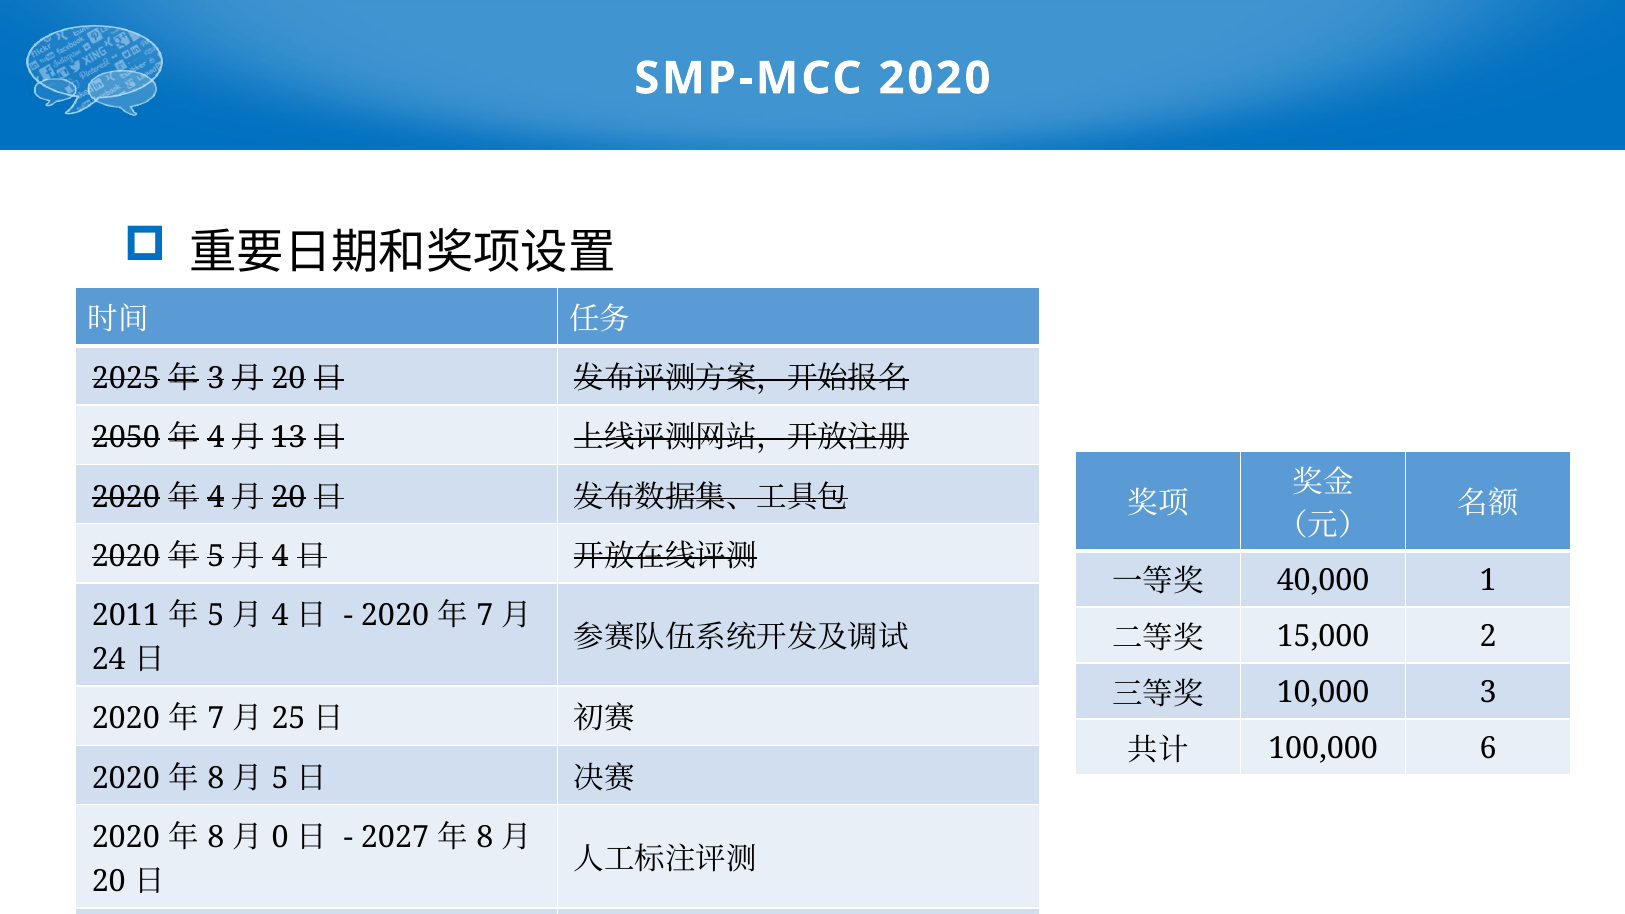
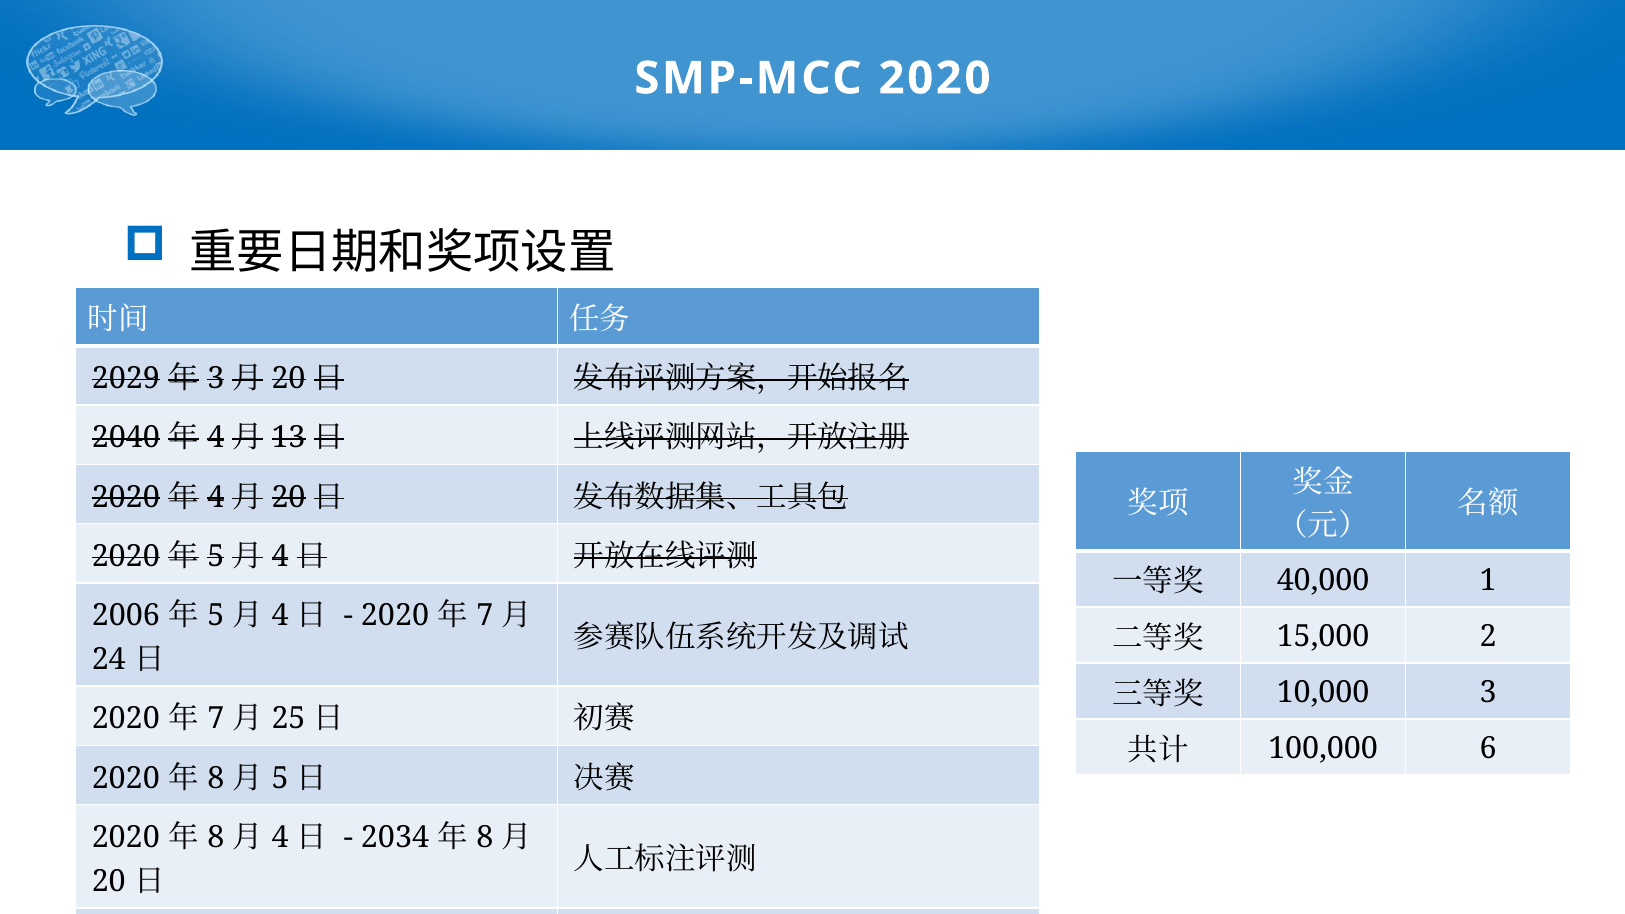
2025: 2025 -> 2029
2050: 2050 -> 2040
2011: 2011 -> 2006
0 at (280, 837): 0 -> 4
2027: 2027 -> 2034
